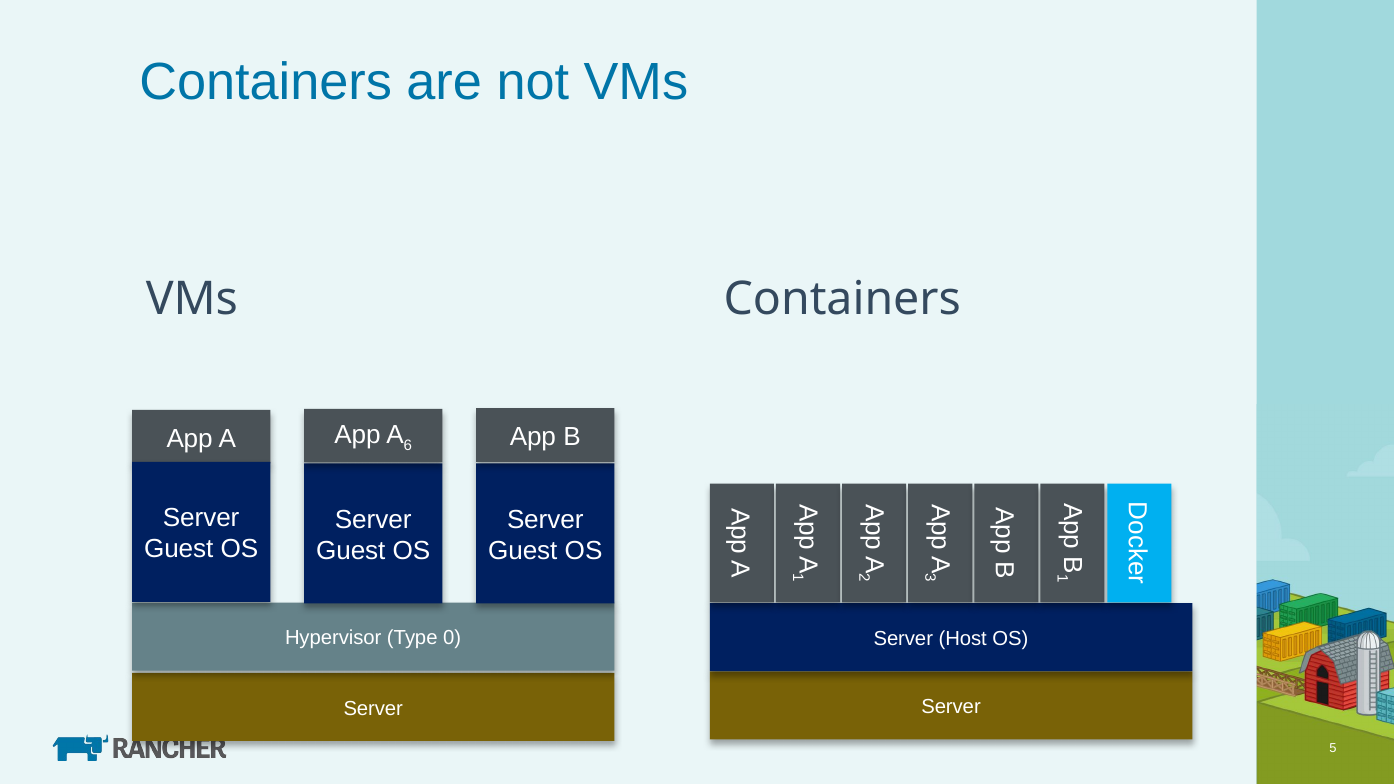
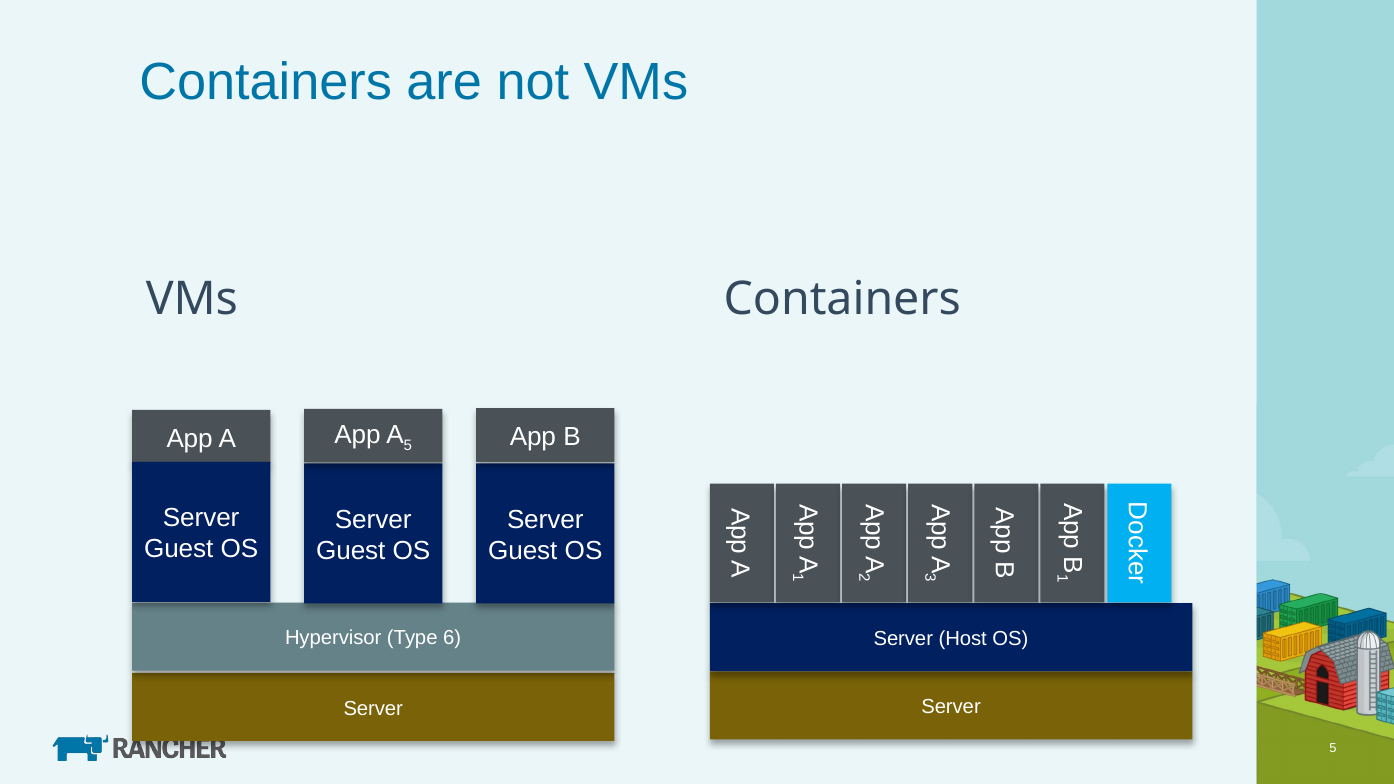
A 6: 6 -> 5
0: 0 -> 6
